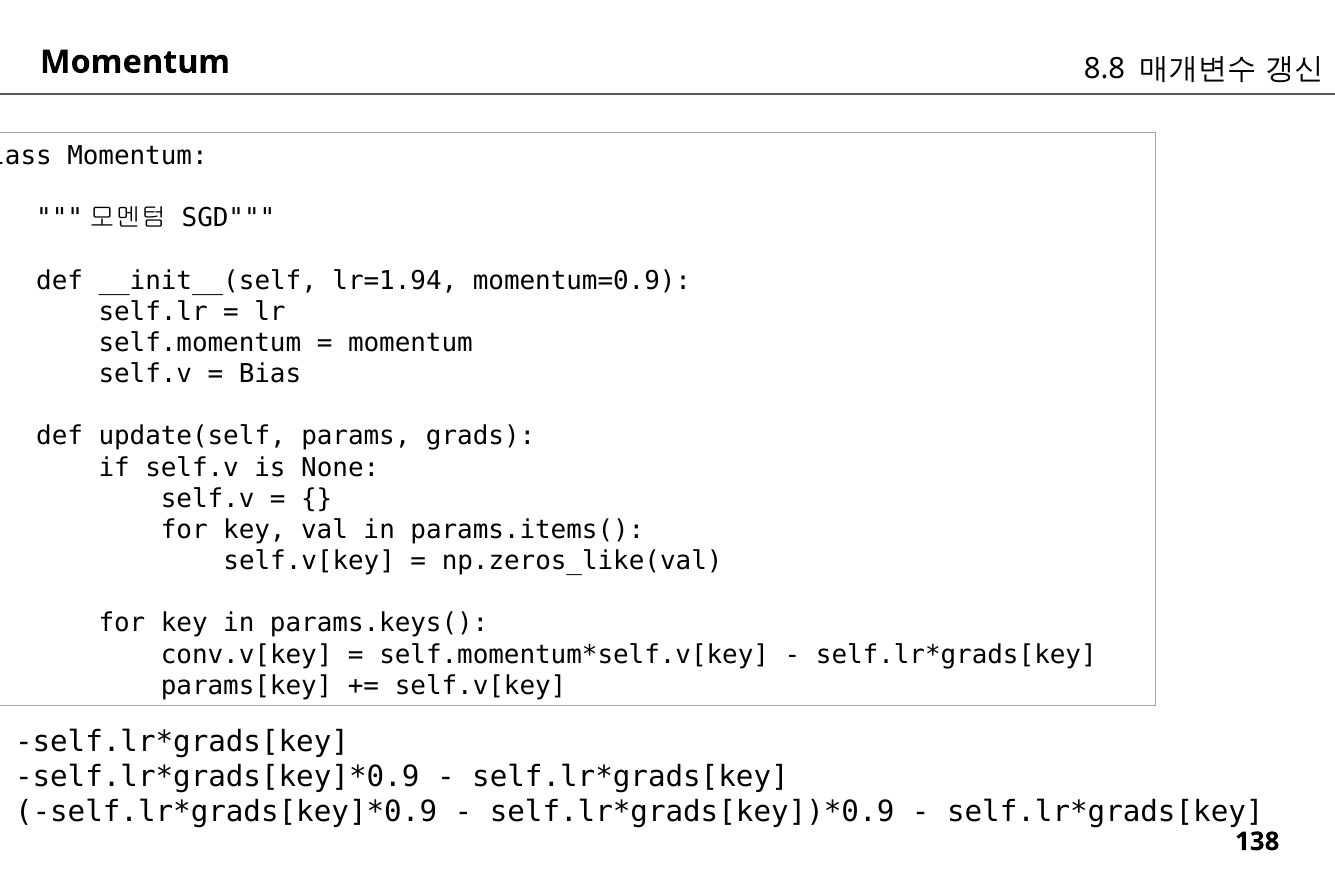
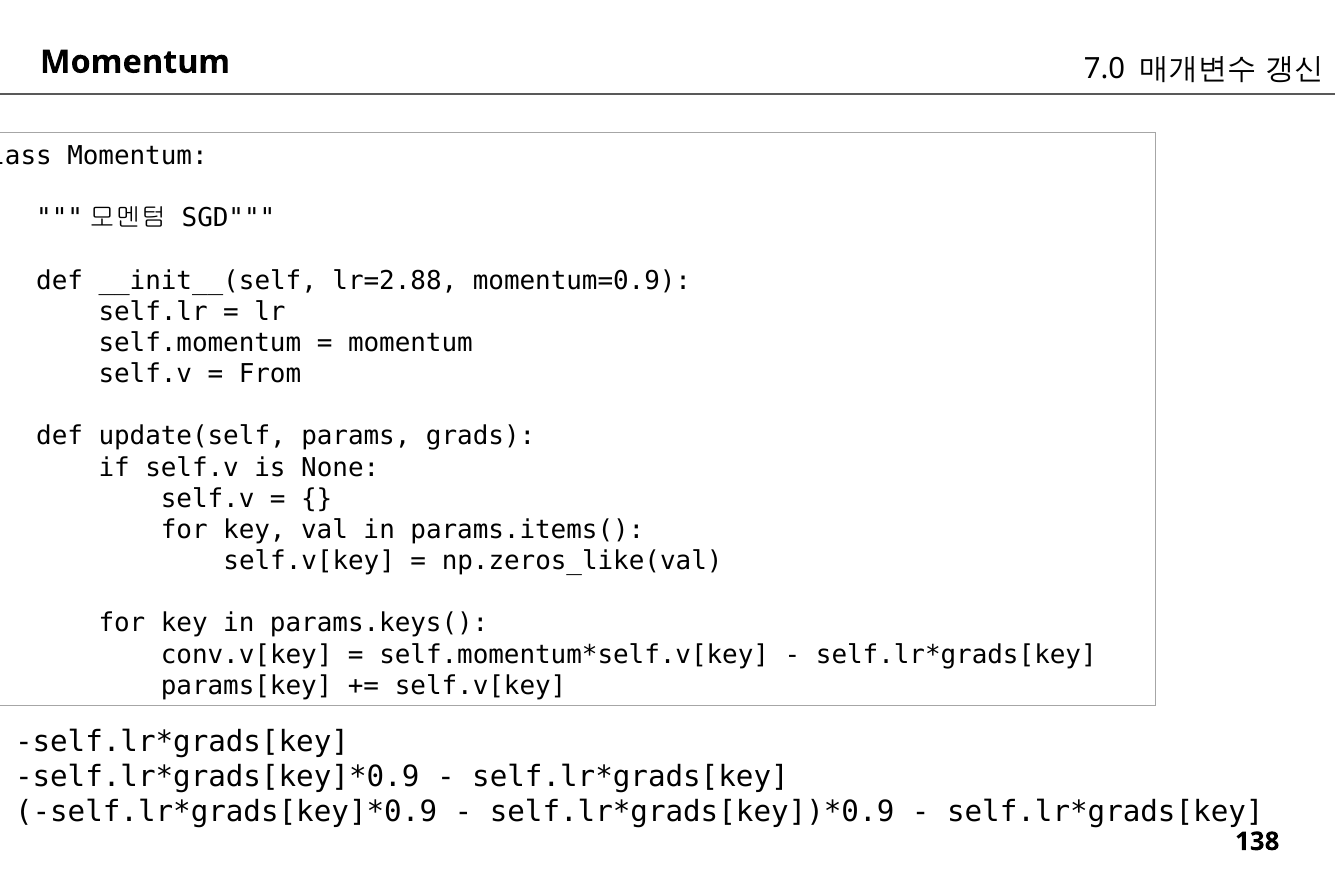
8.8: 8.8 -> 7.0
lr=1.94: lr=1.94 -> lr=2.88
Bias: Bias -> From
